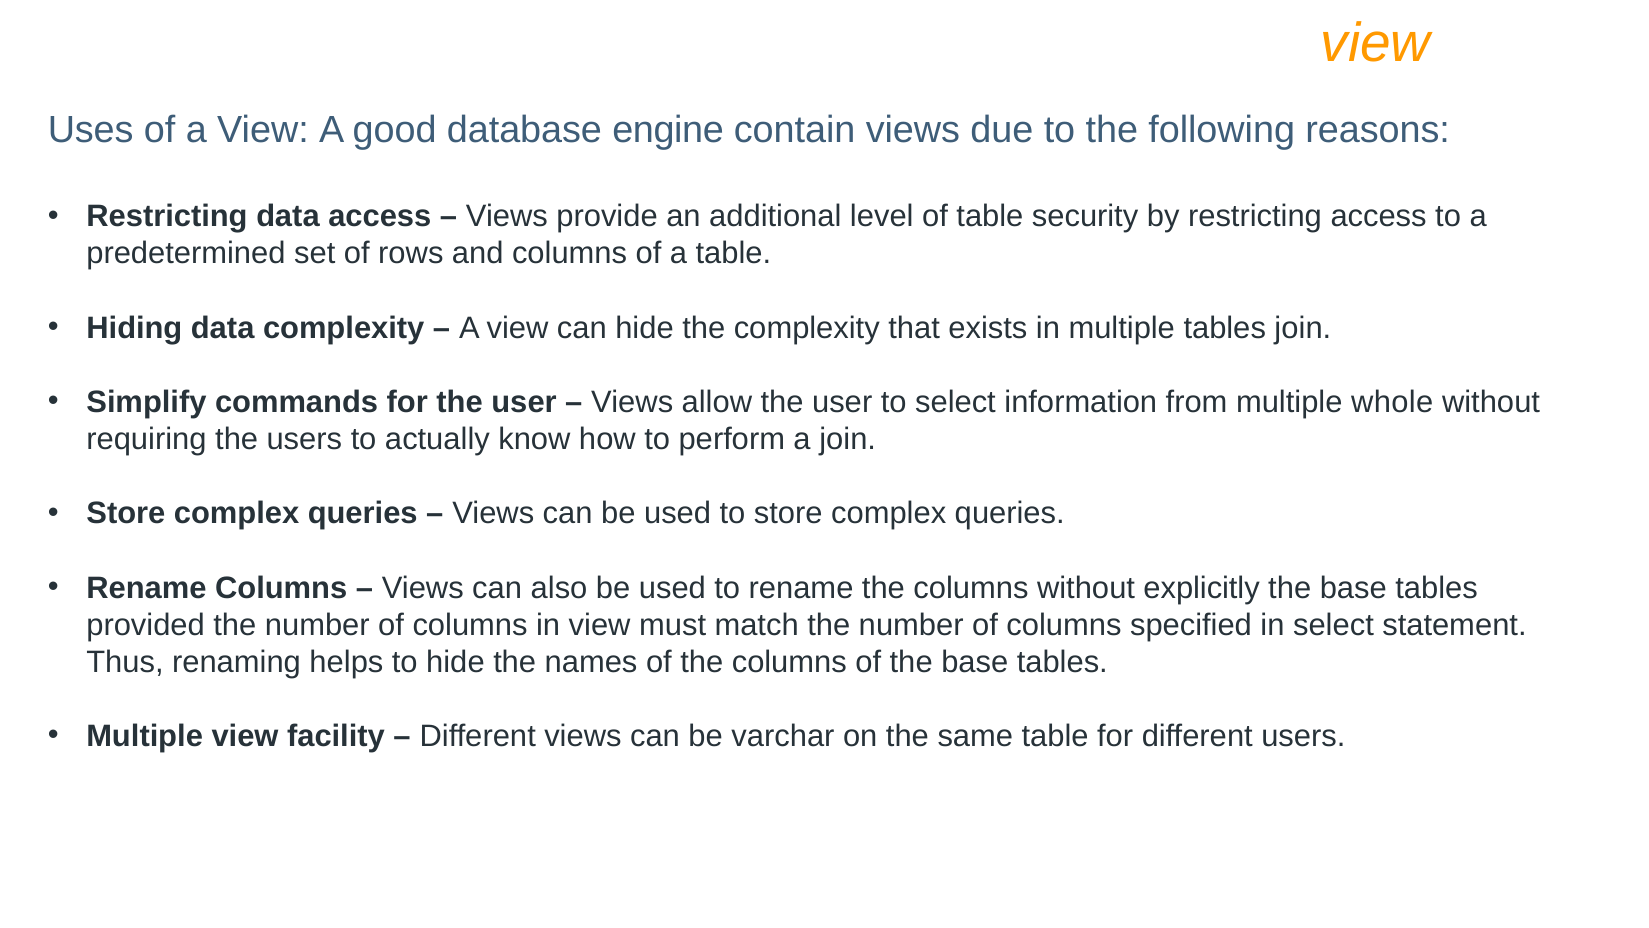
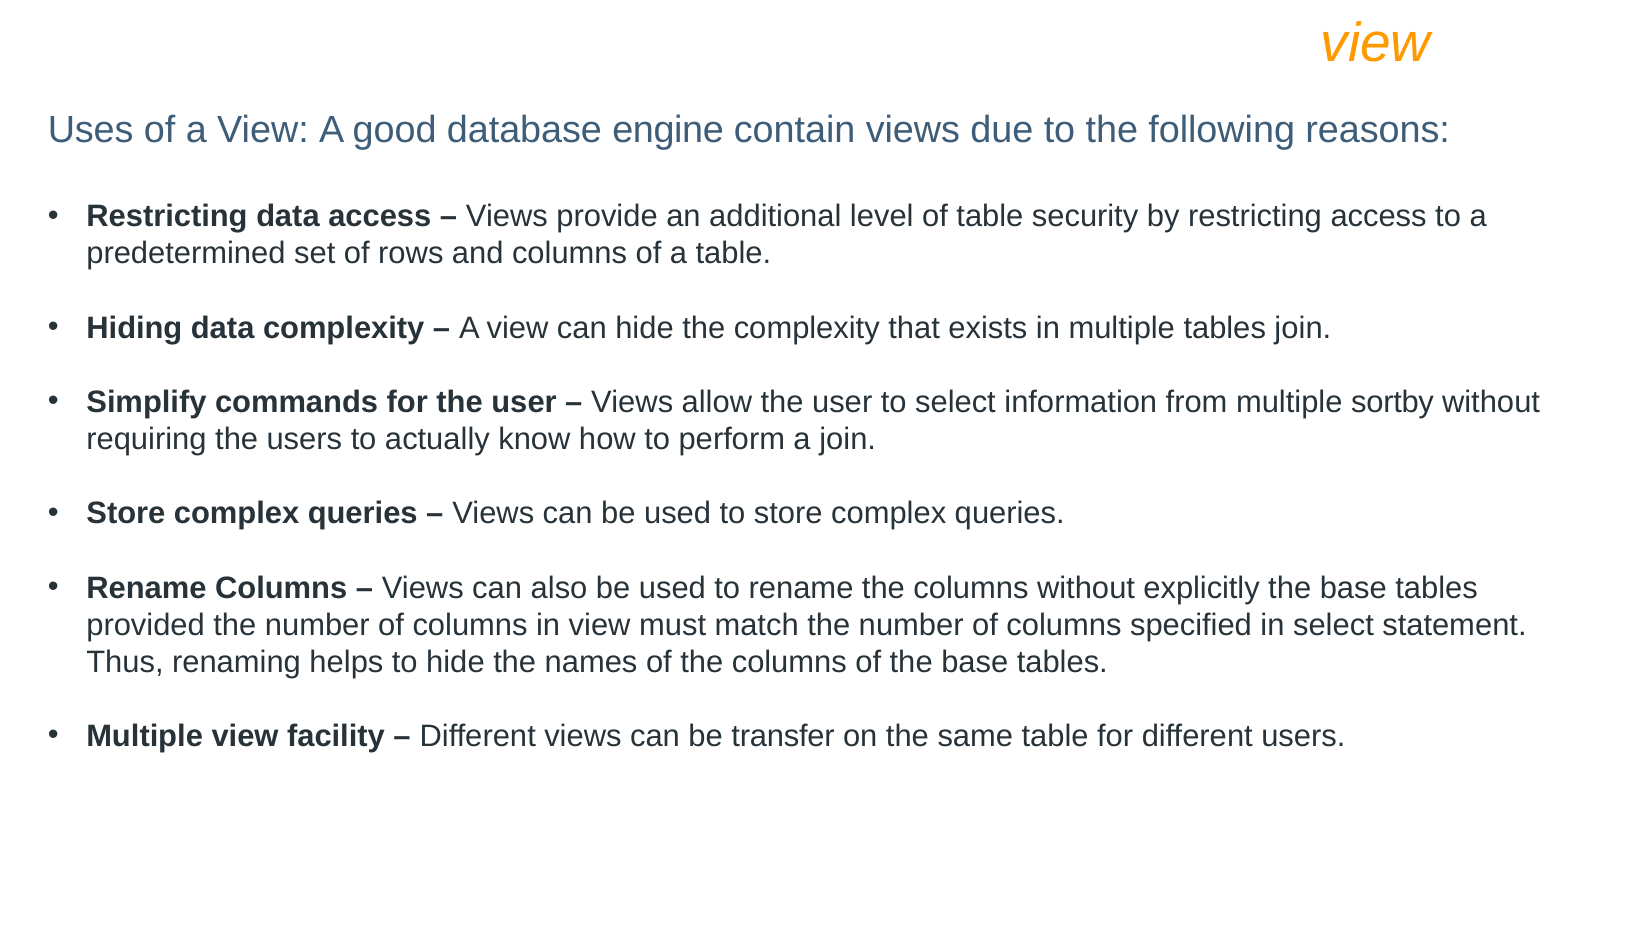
whole: whole -> sortby
varchar: varchar -> transfer
